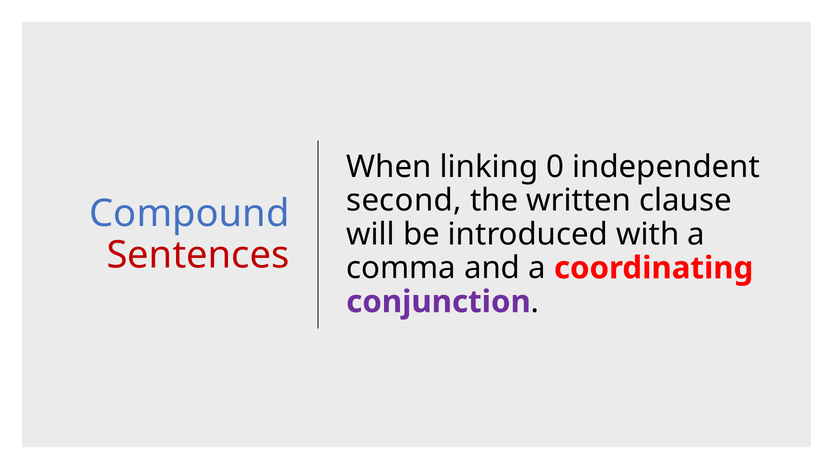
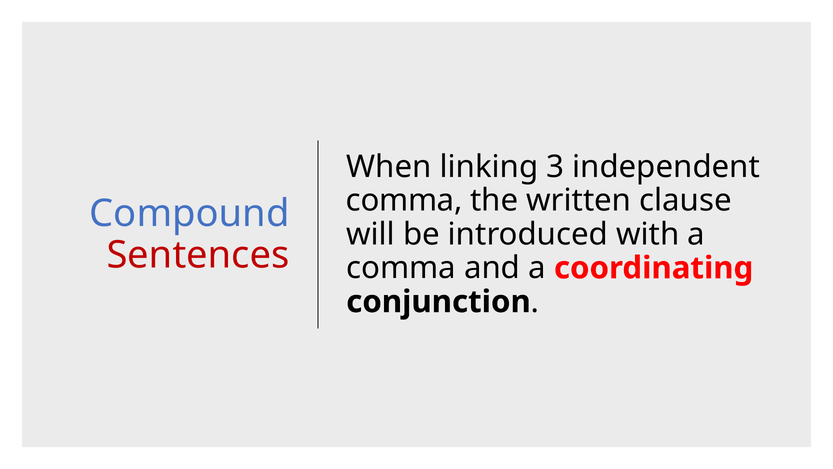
0: 0 -> 3
second at (404, 200): second -> comma
conjunction colour: purple -> black
